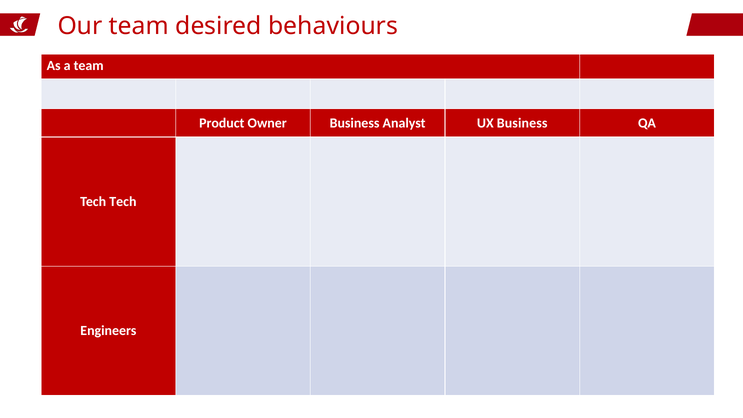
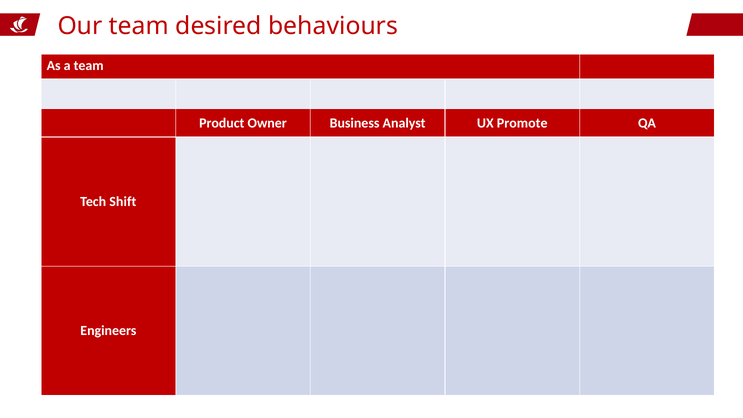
UX Business: Business -> Promote
Tech Tech: Tech -> Shift
